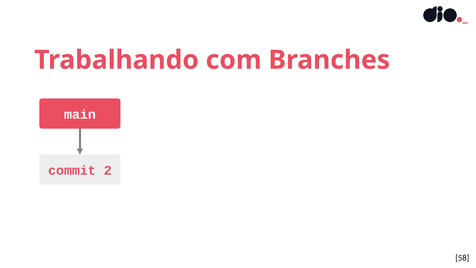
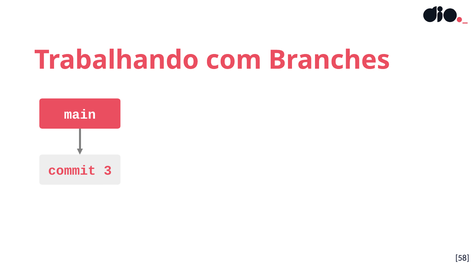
2: 2 -> 3
